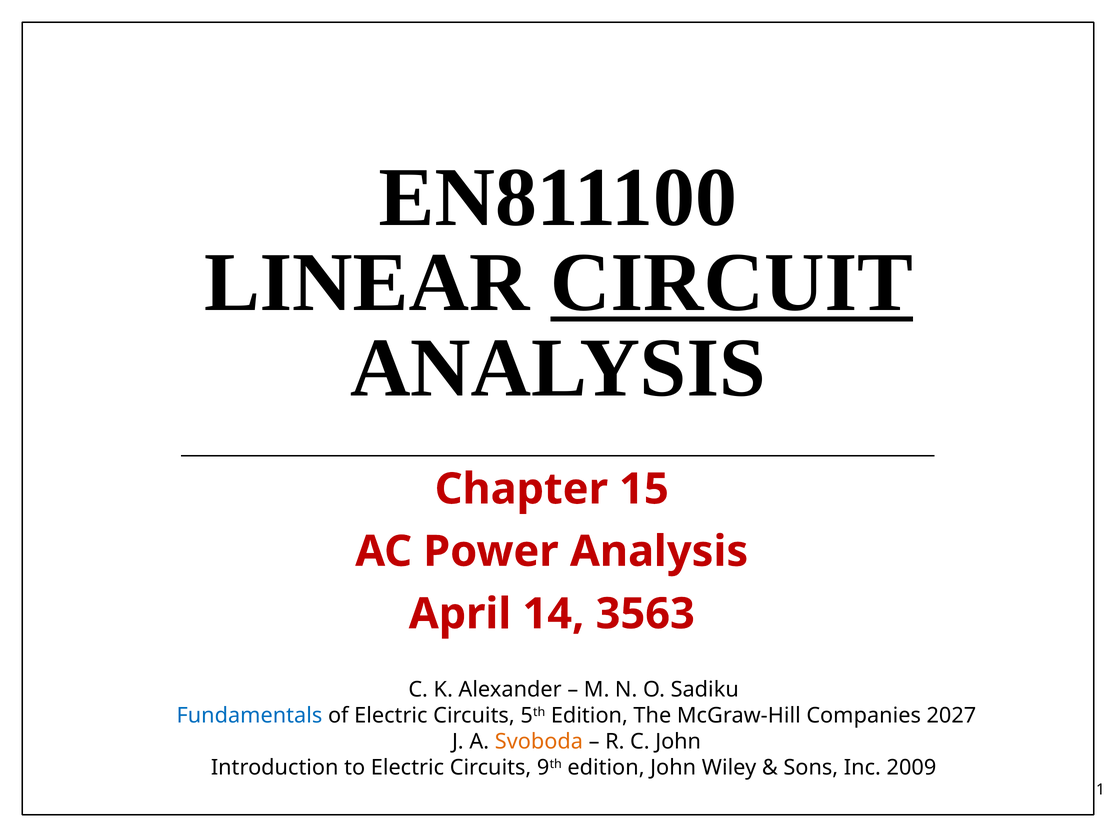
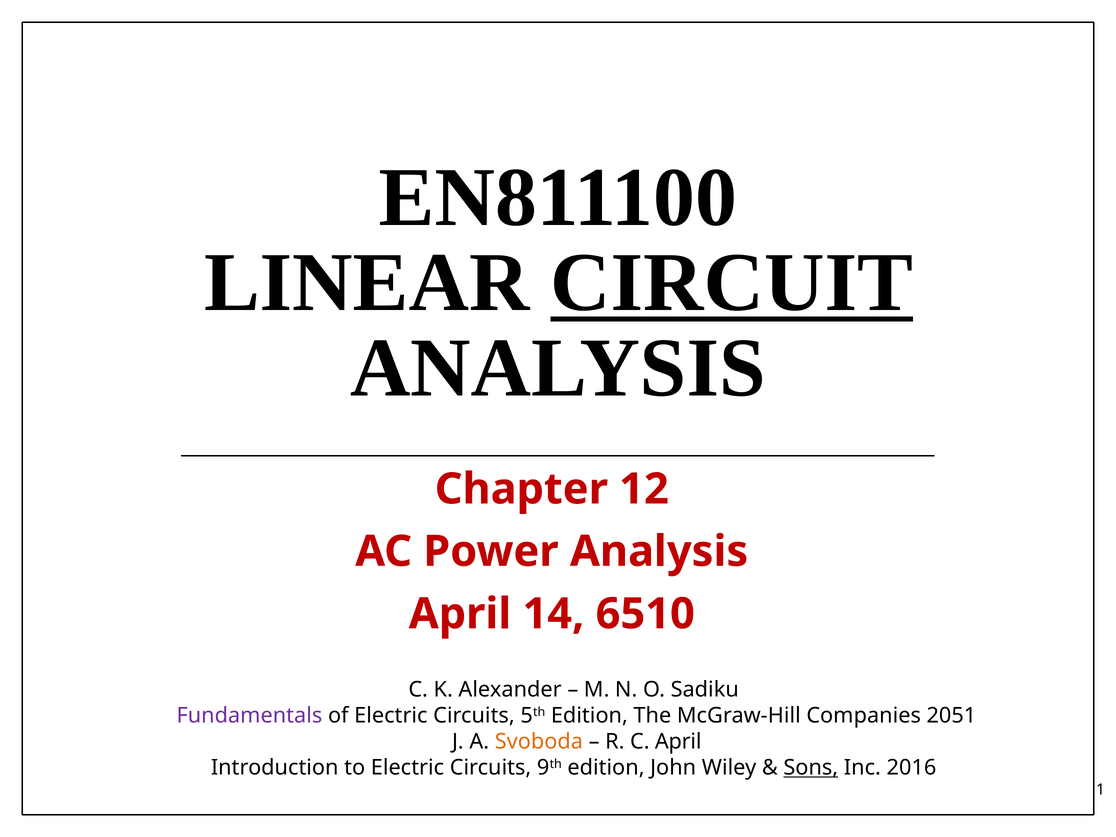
15: 15 -> 12
3563: 3563 -> 6510
Fundamentals colour: blue -> purple
2027: 2027 -> 2051
C John: John -> April
Sons underline: none -> present
2009: 2009 -> 2016
